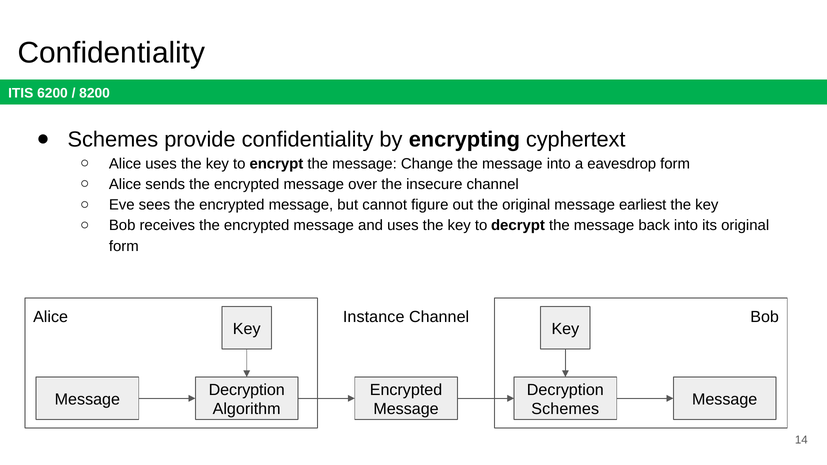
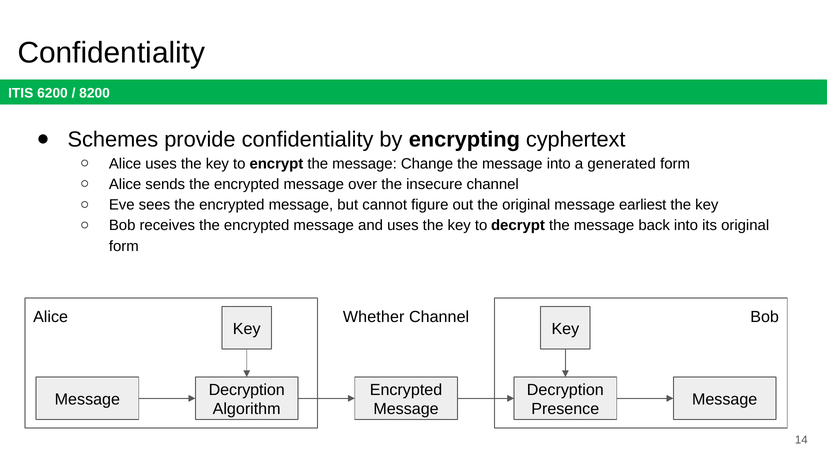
eavesdrop: eavesdrop -> generated
Instance: Instance -> Whether
Schemes at (565, 409): Schemes -> Presence
